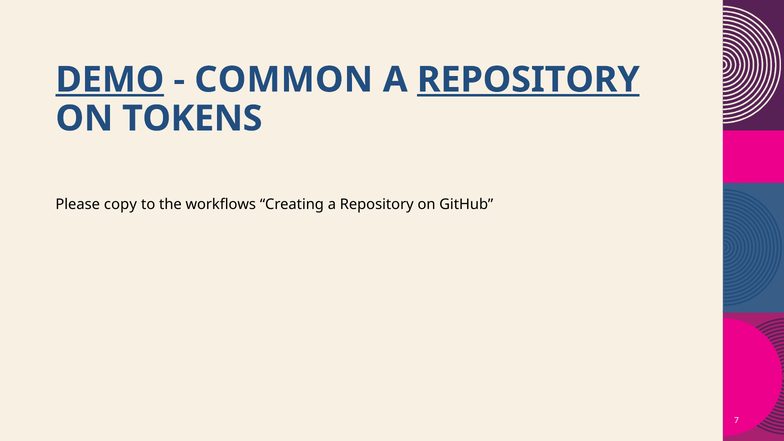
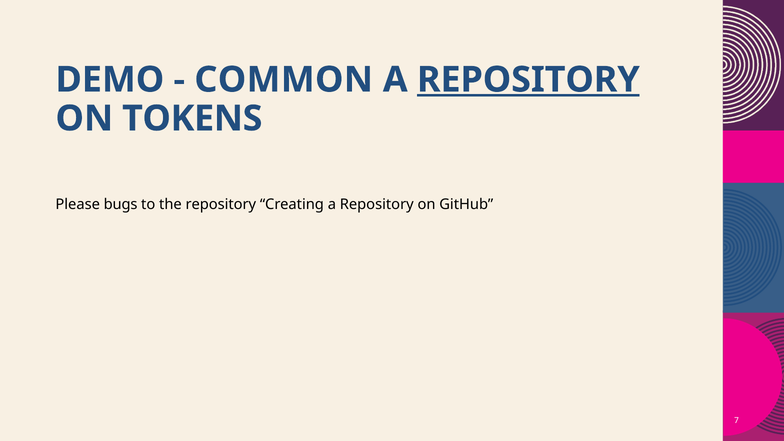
DEMO underline: present -> none
copy: copy -> bugs
the workflows: workflows -> repository
